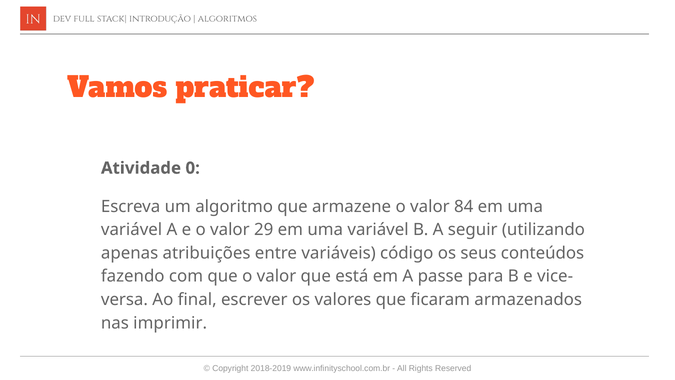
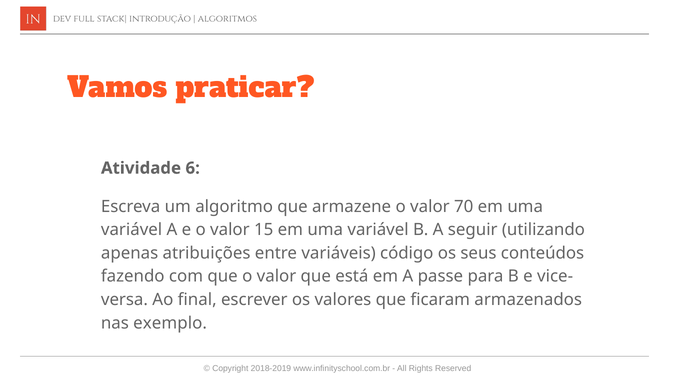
0: 0 -> 6
84: 84 -> 70
29: 29 -> 15
imprimir: imprimir -> exemplo
